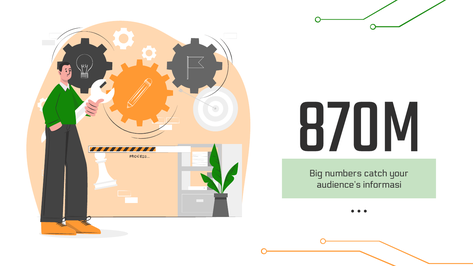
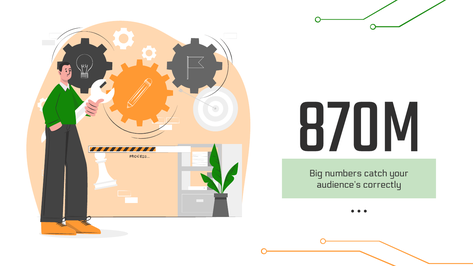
informasi: informasi -> correctly
